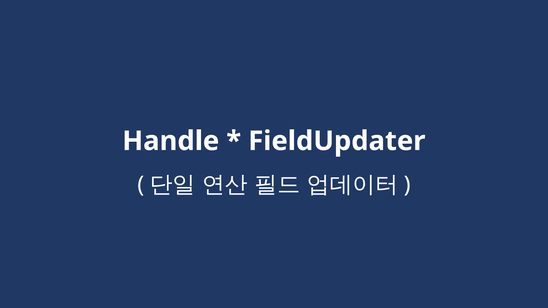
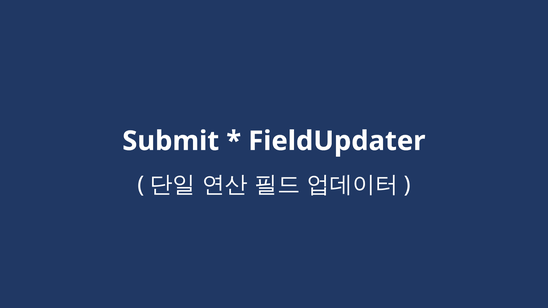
Handle: Handle -> Submit
